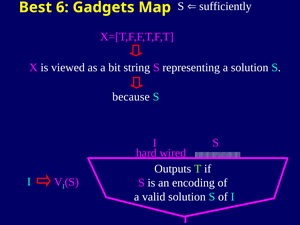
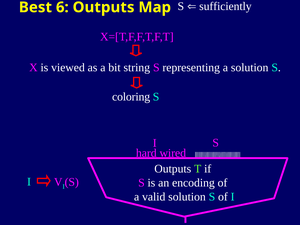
6 Gadgets: Gadgets -> Outputs
because: because -> coloring
